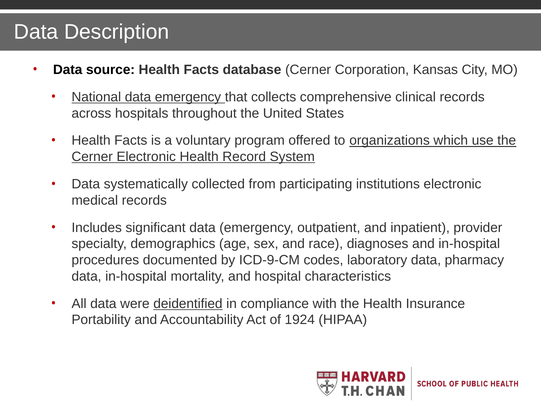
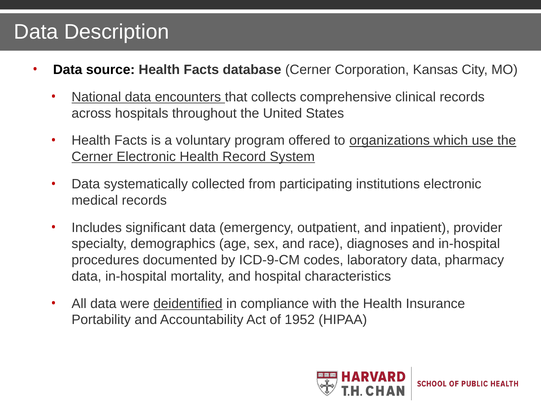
National data emergency: emergency -> encounters
1924: 1924 -> 1952
